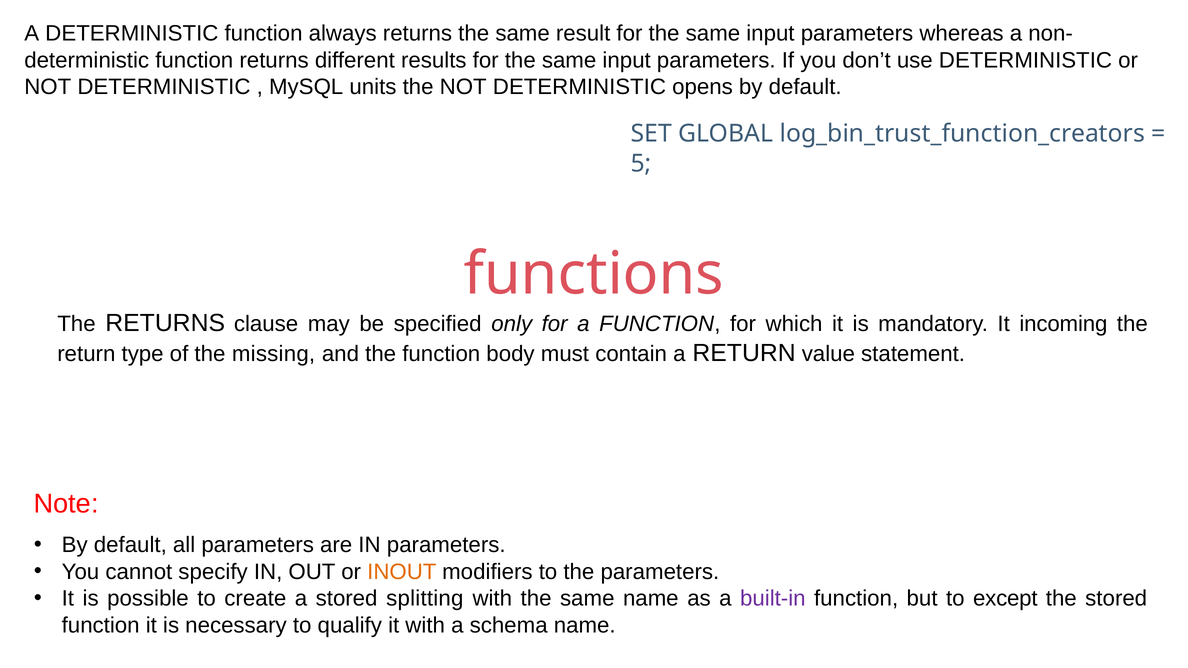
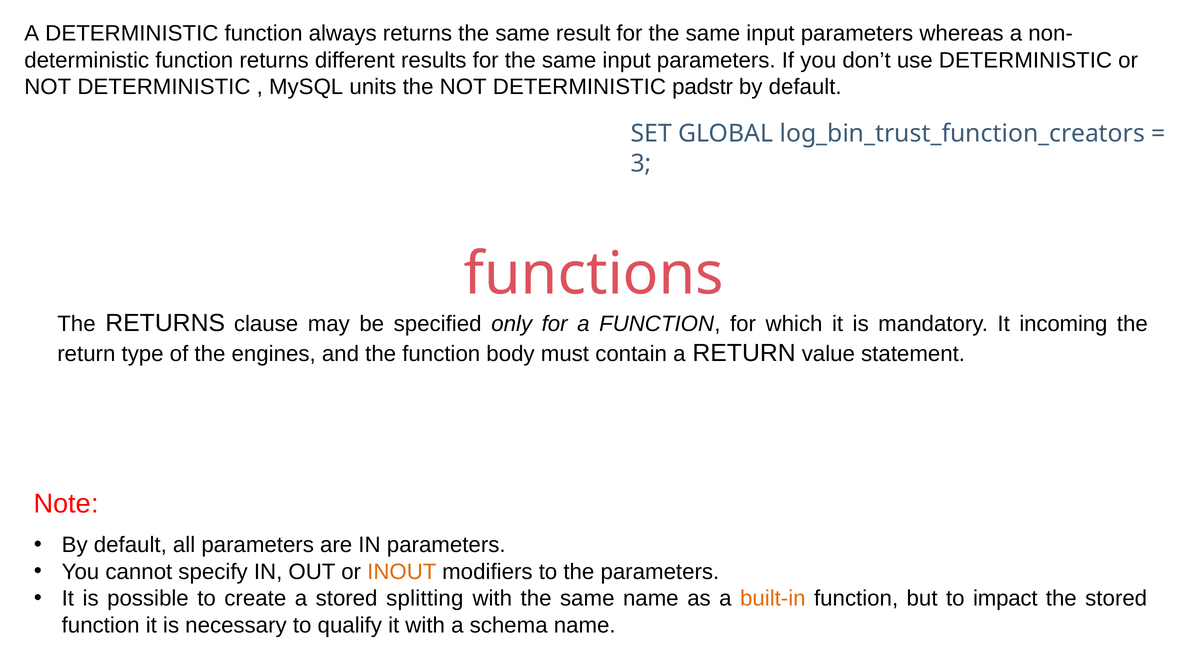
opens: opens -> padstr
5: 5 -> 3
missing: missing -> engines
built-in colour: purple -> orange
except: except -> impact
